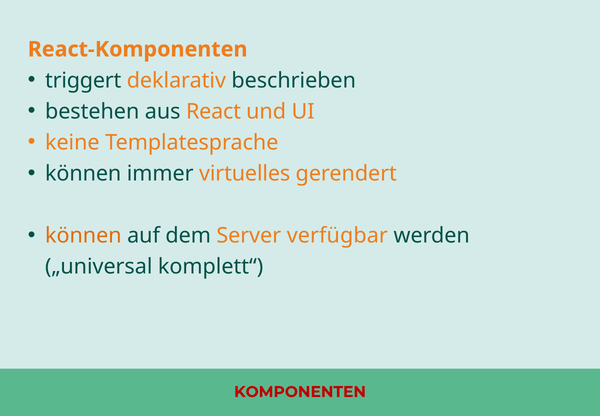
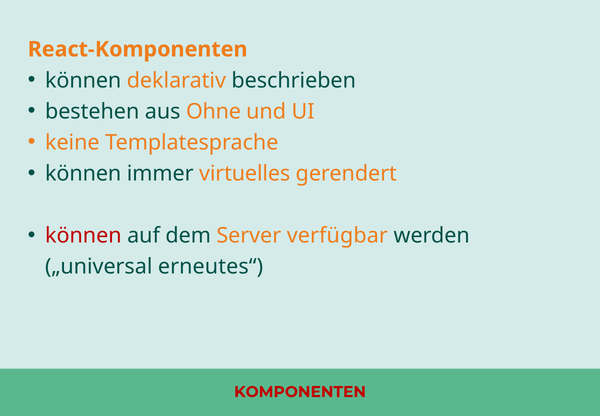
triggert at (83, 80): triggert -> können
React: React -> Ohne
können at (83, 235) colour: orange -> red
komplett“: komplett“ -> erneutes“
